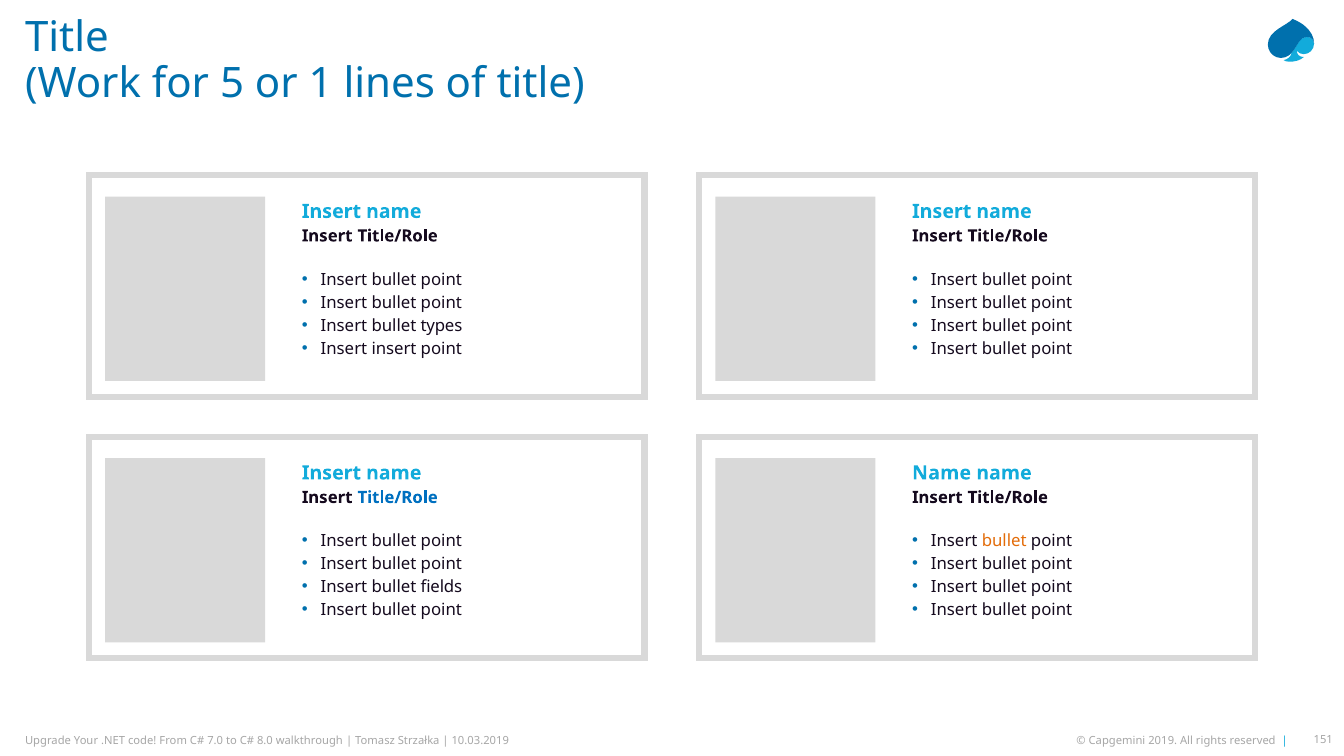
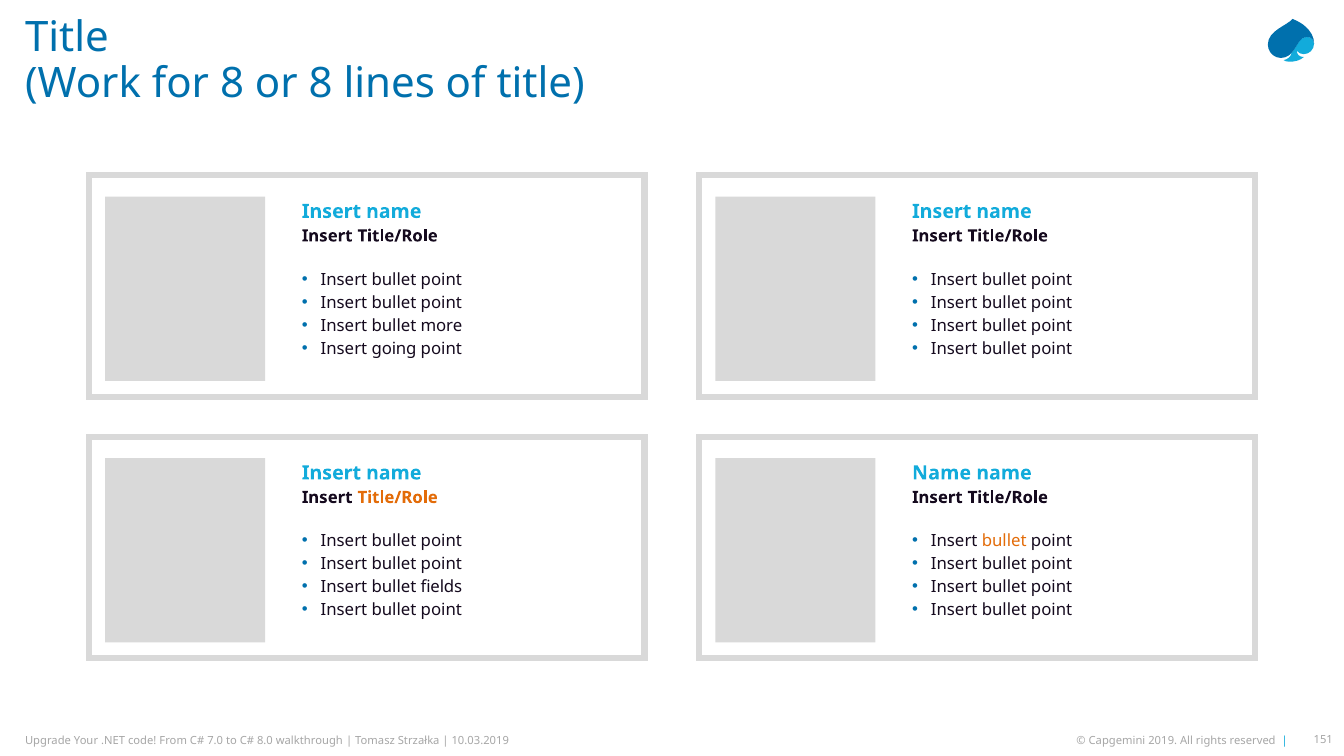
for 5: 5 -> 8
or 1: 1 -> 8
types: types -> more
Insert insert: insert -> going
Title/Role at (398, 497) colour: blue -> orange
